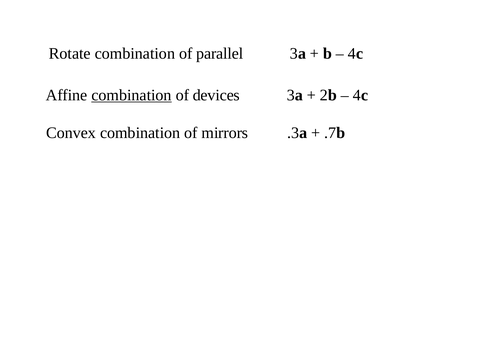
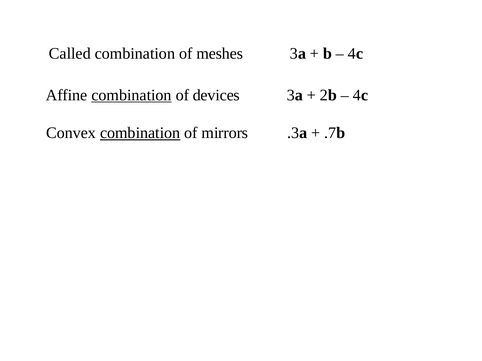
Rotate: Rotate -> Called
parallel: parallel -> meshes
combination at (140, 133) underline: none -> present
